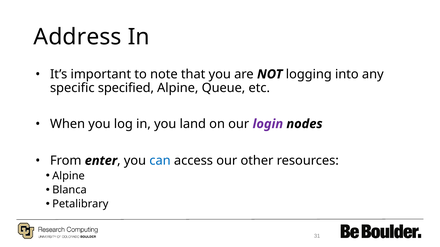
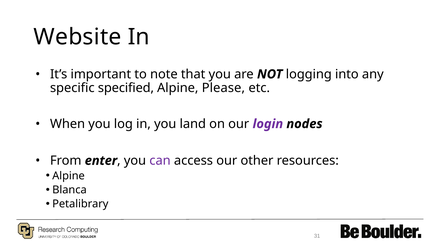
Address: Address -> Website
Queue: Queue -> Please
can colour: blue -> purple
